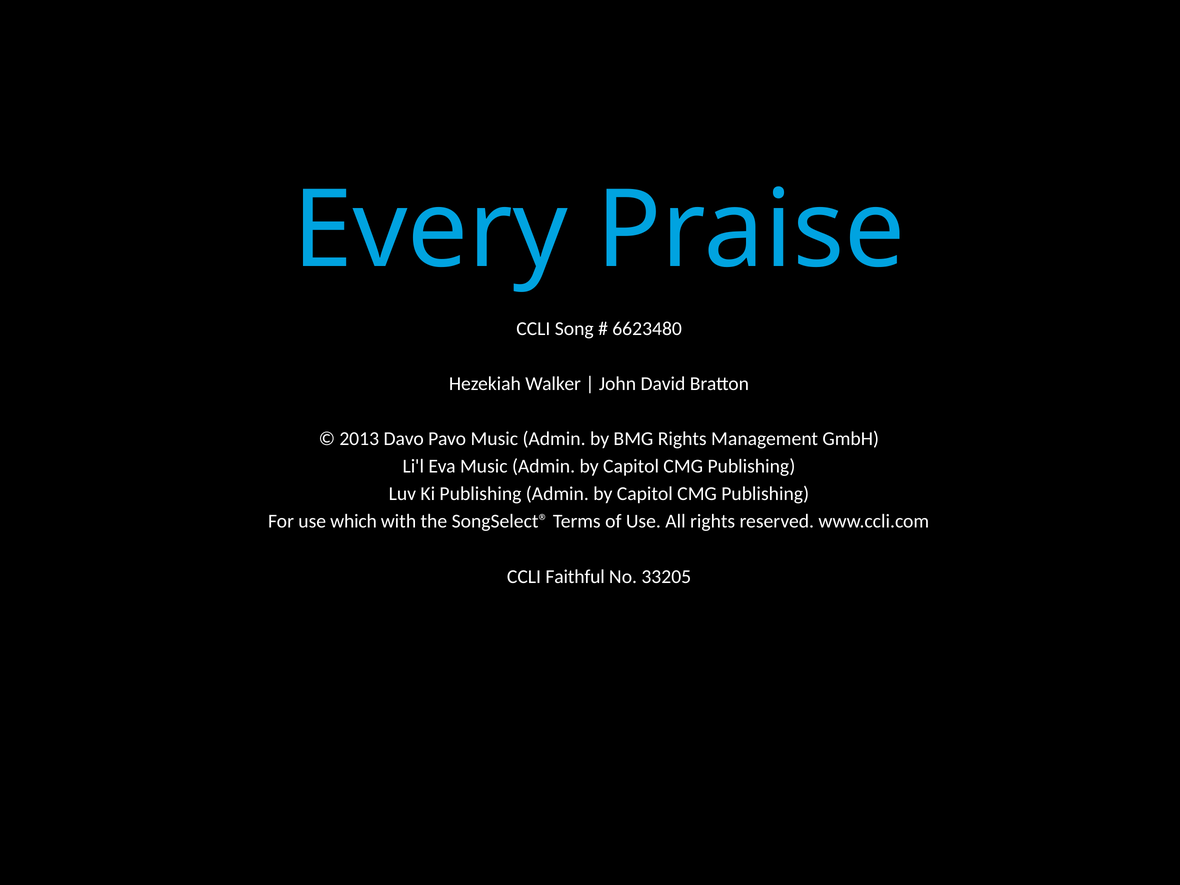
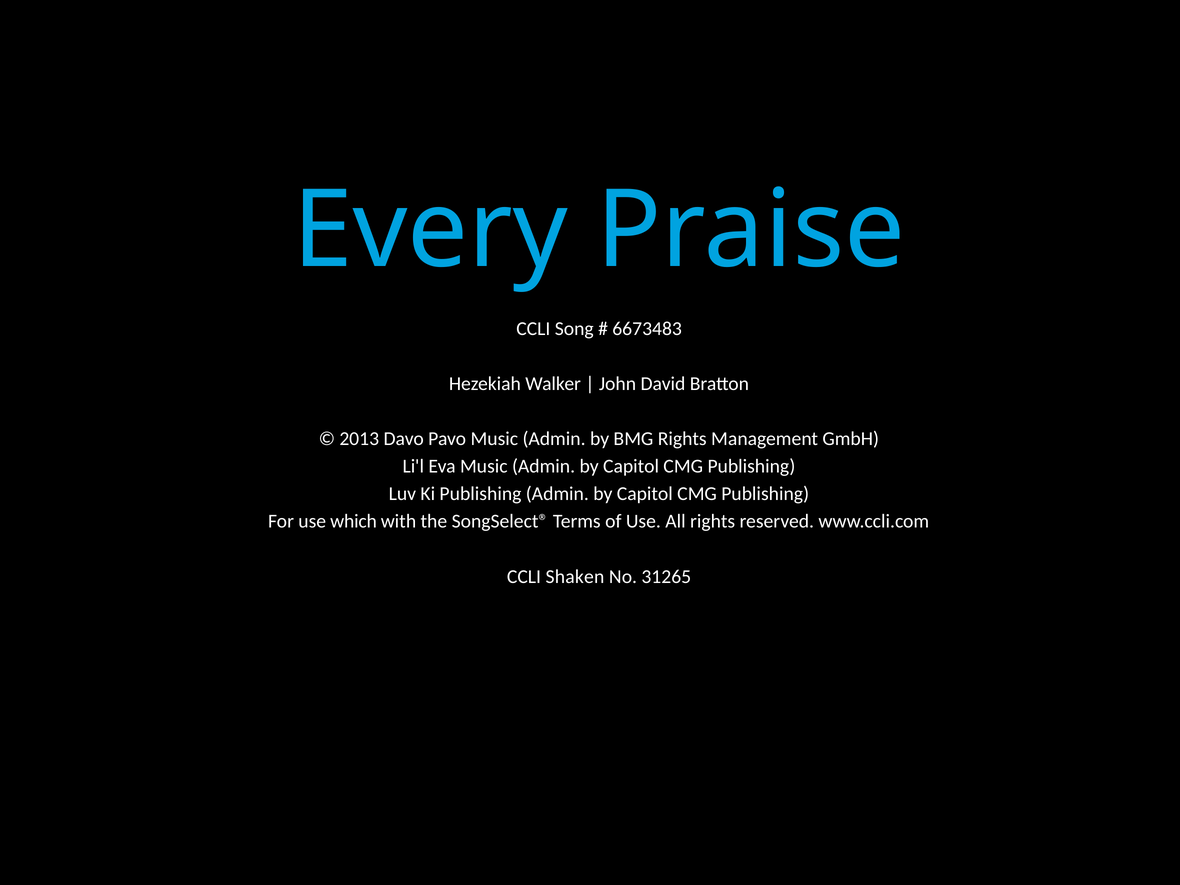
6623480: 6623480 -> 6673483
Faithful: Faithful -> Shaken
33205: 33205 -> 31265
